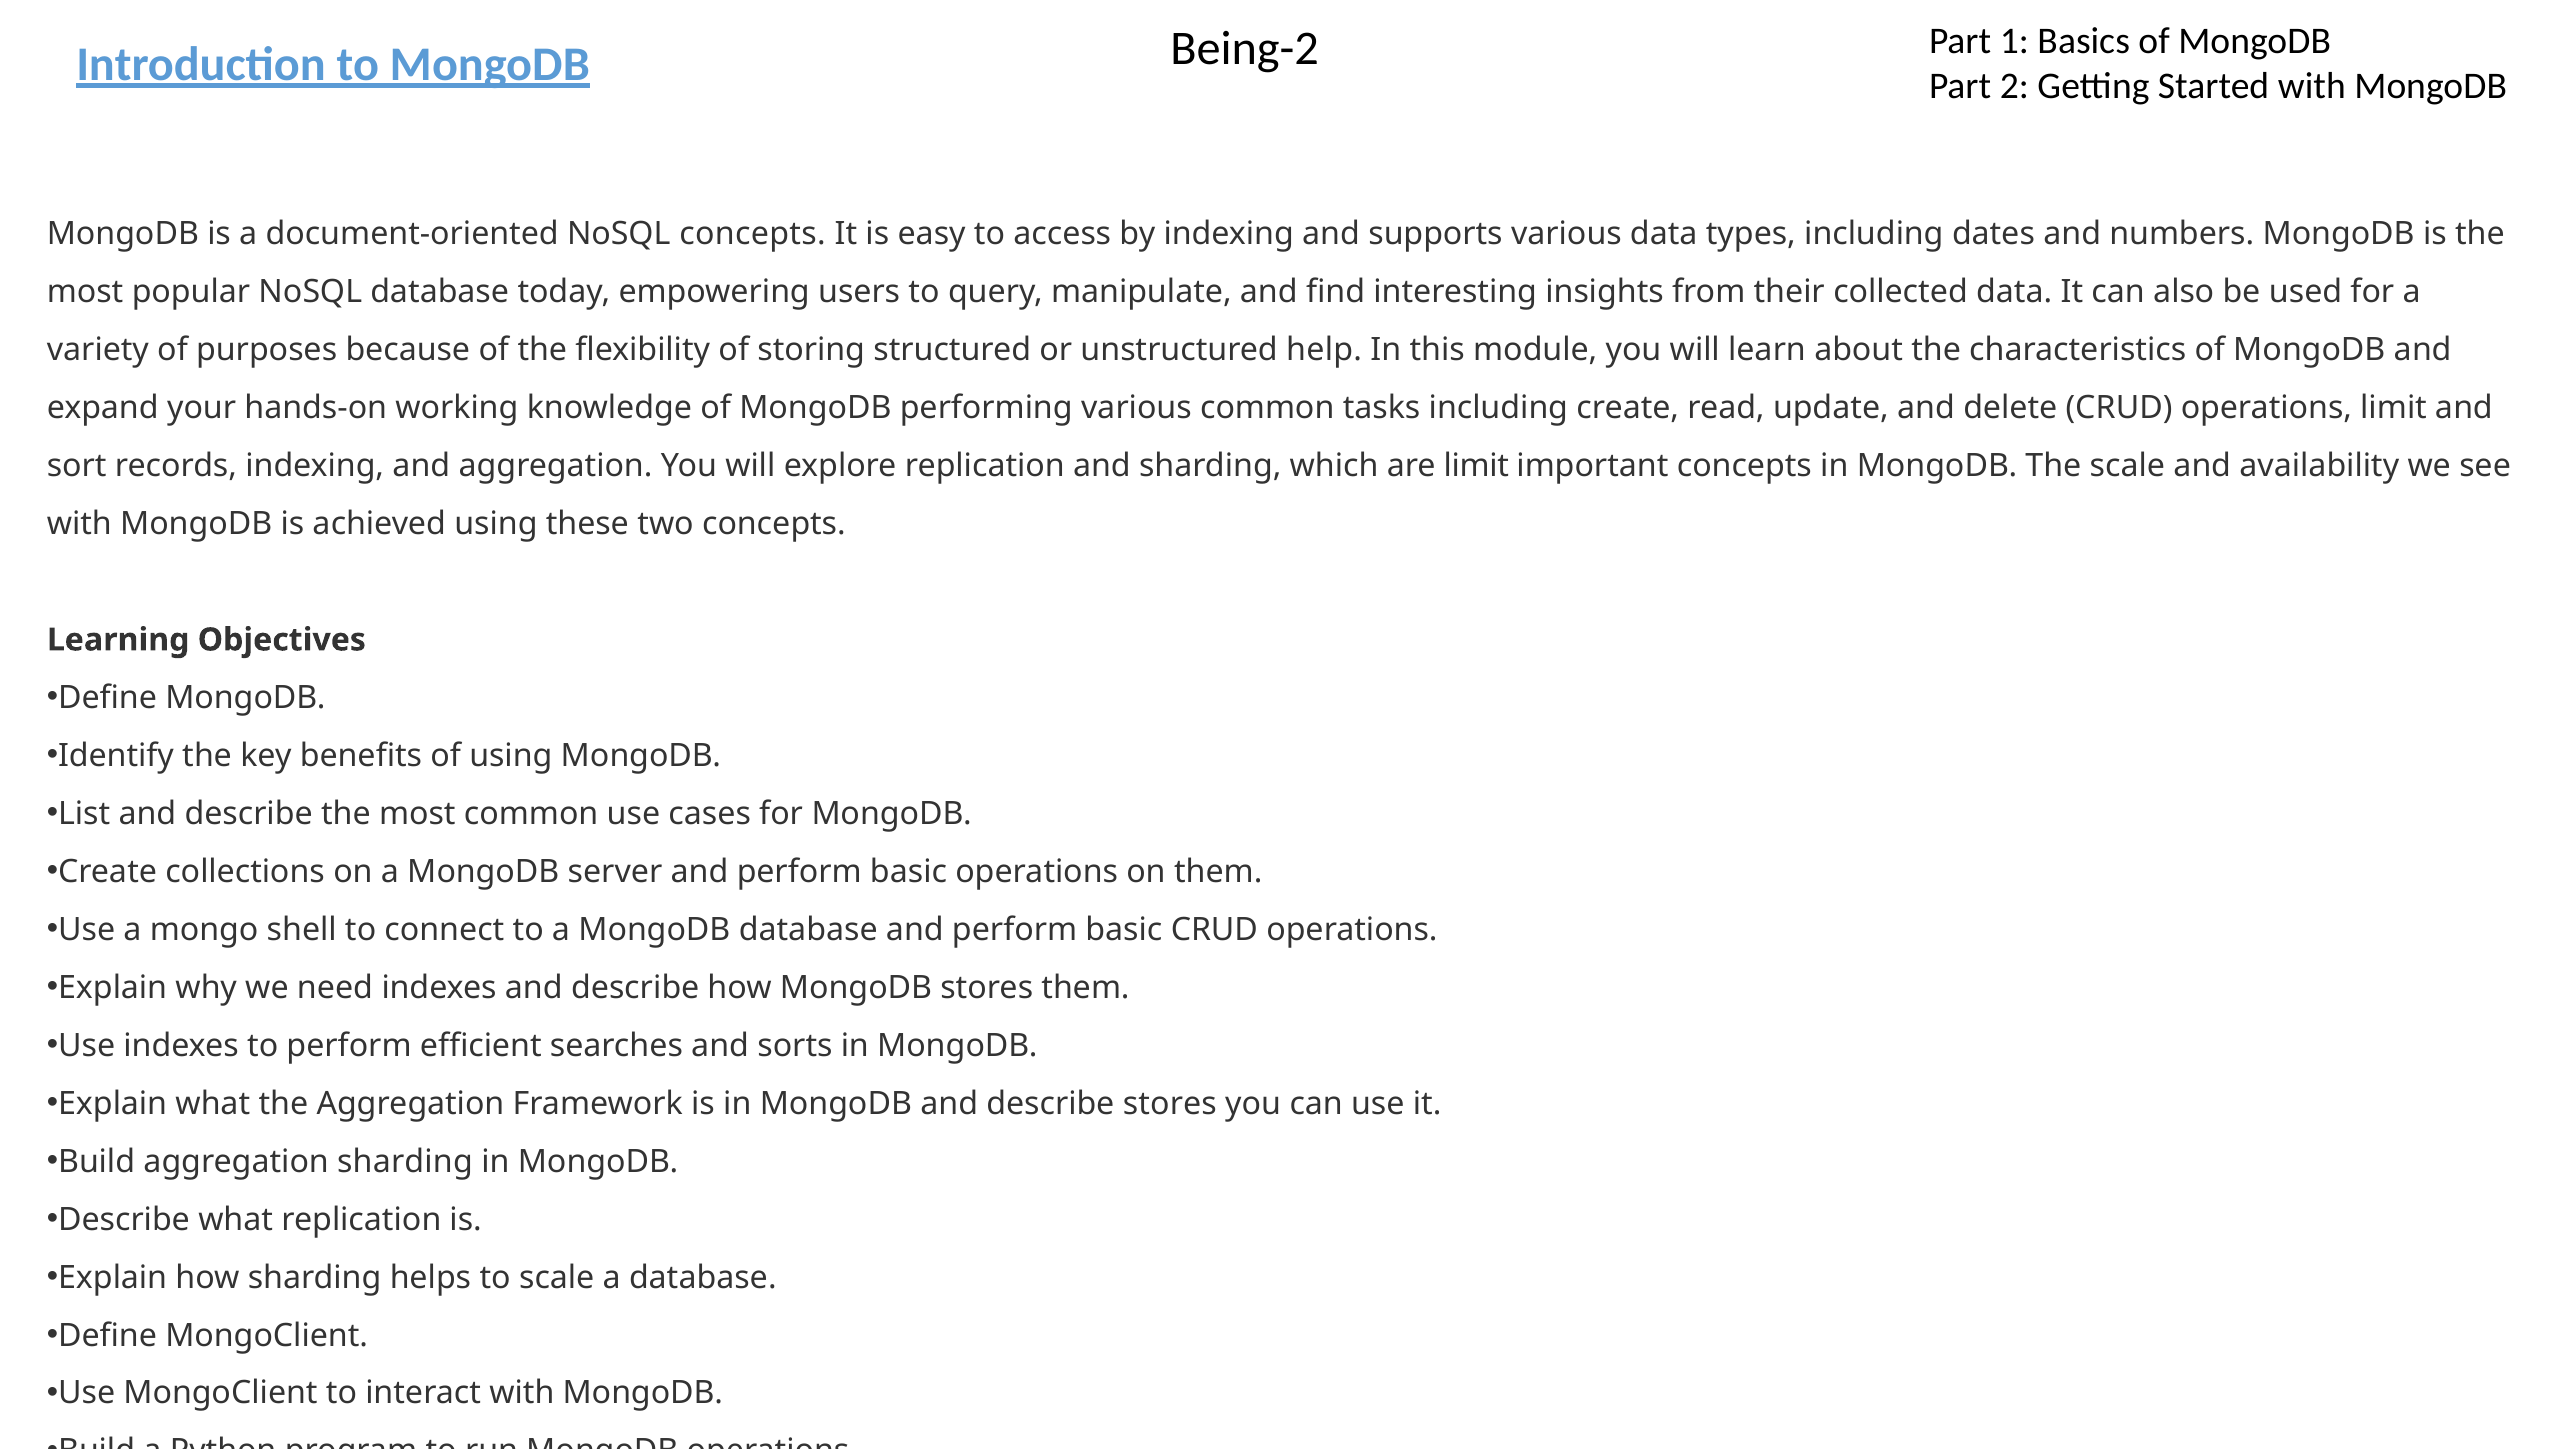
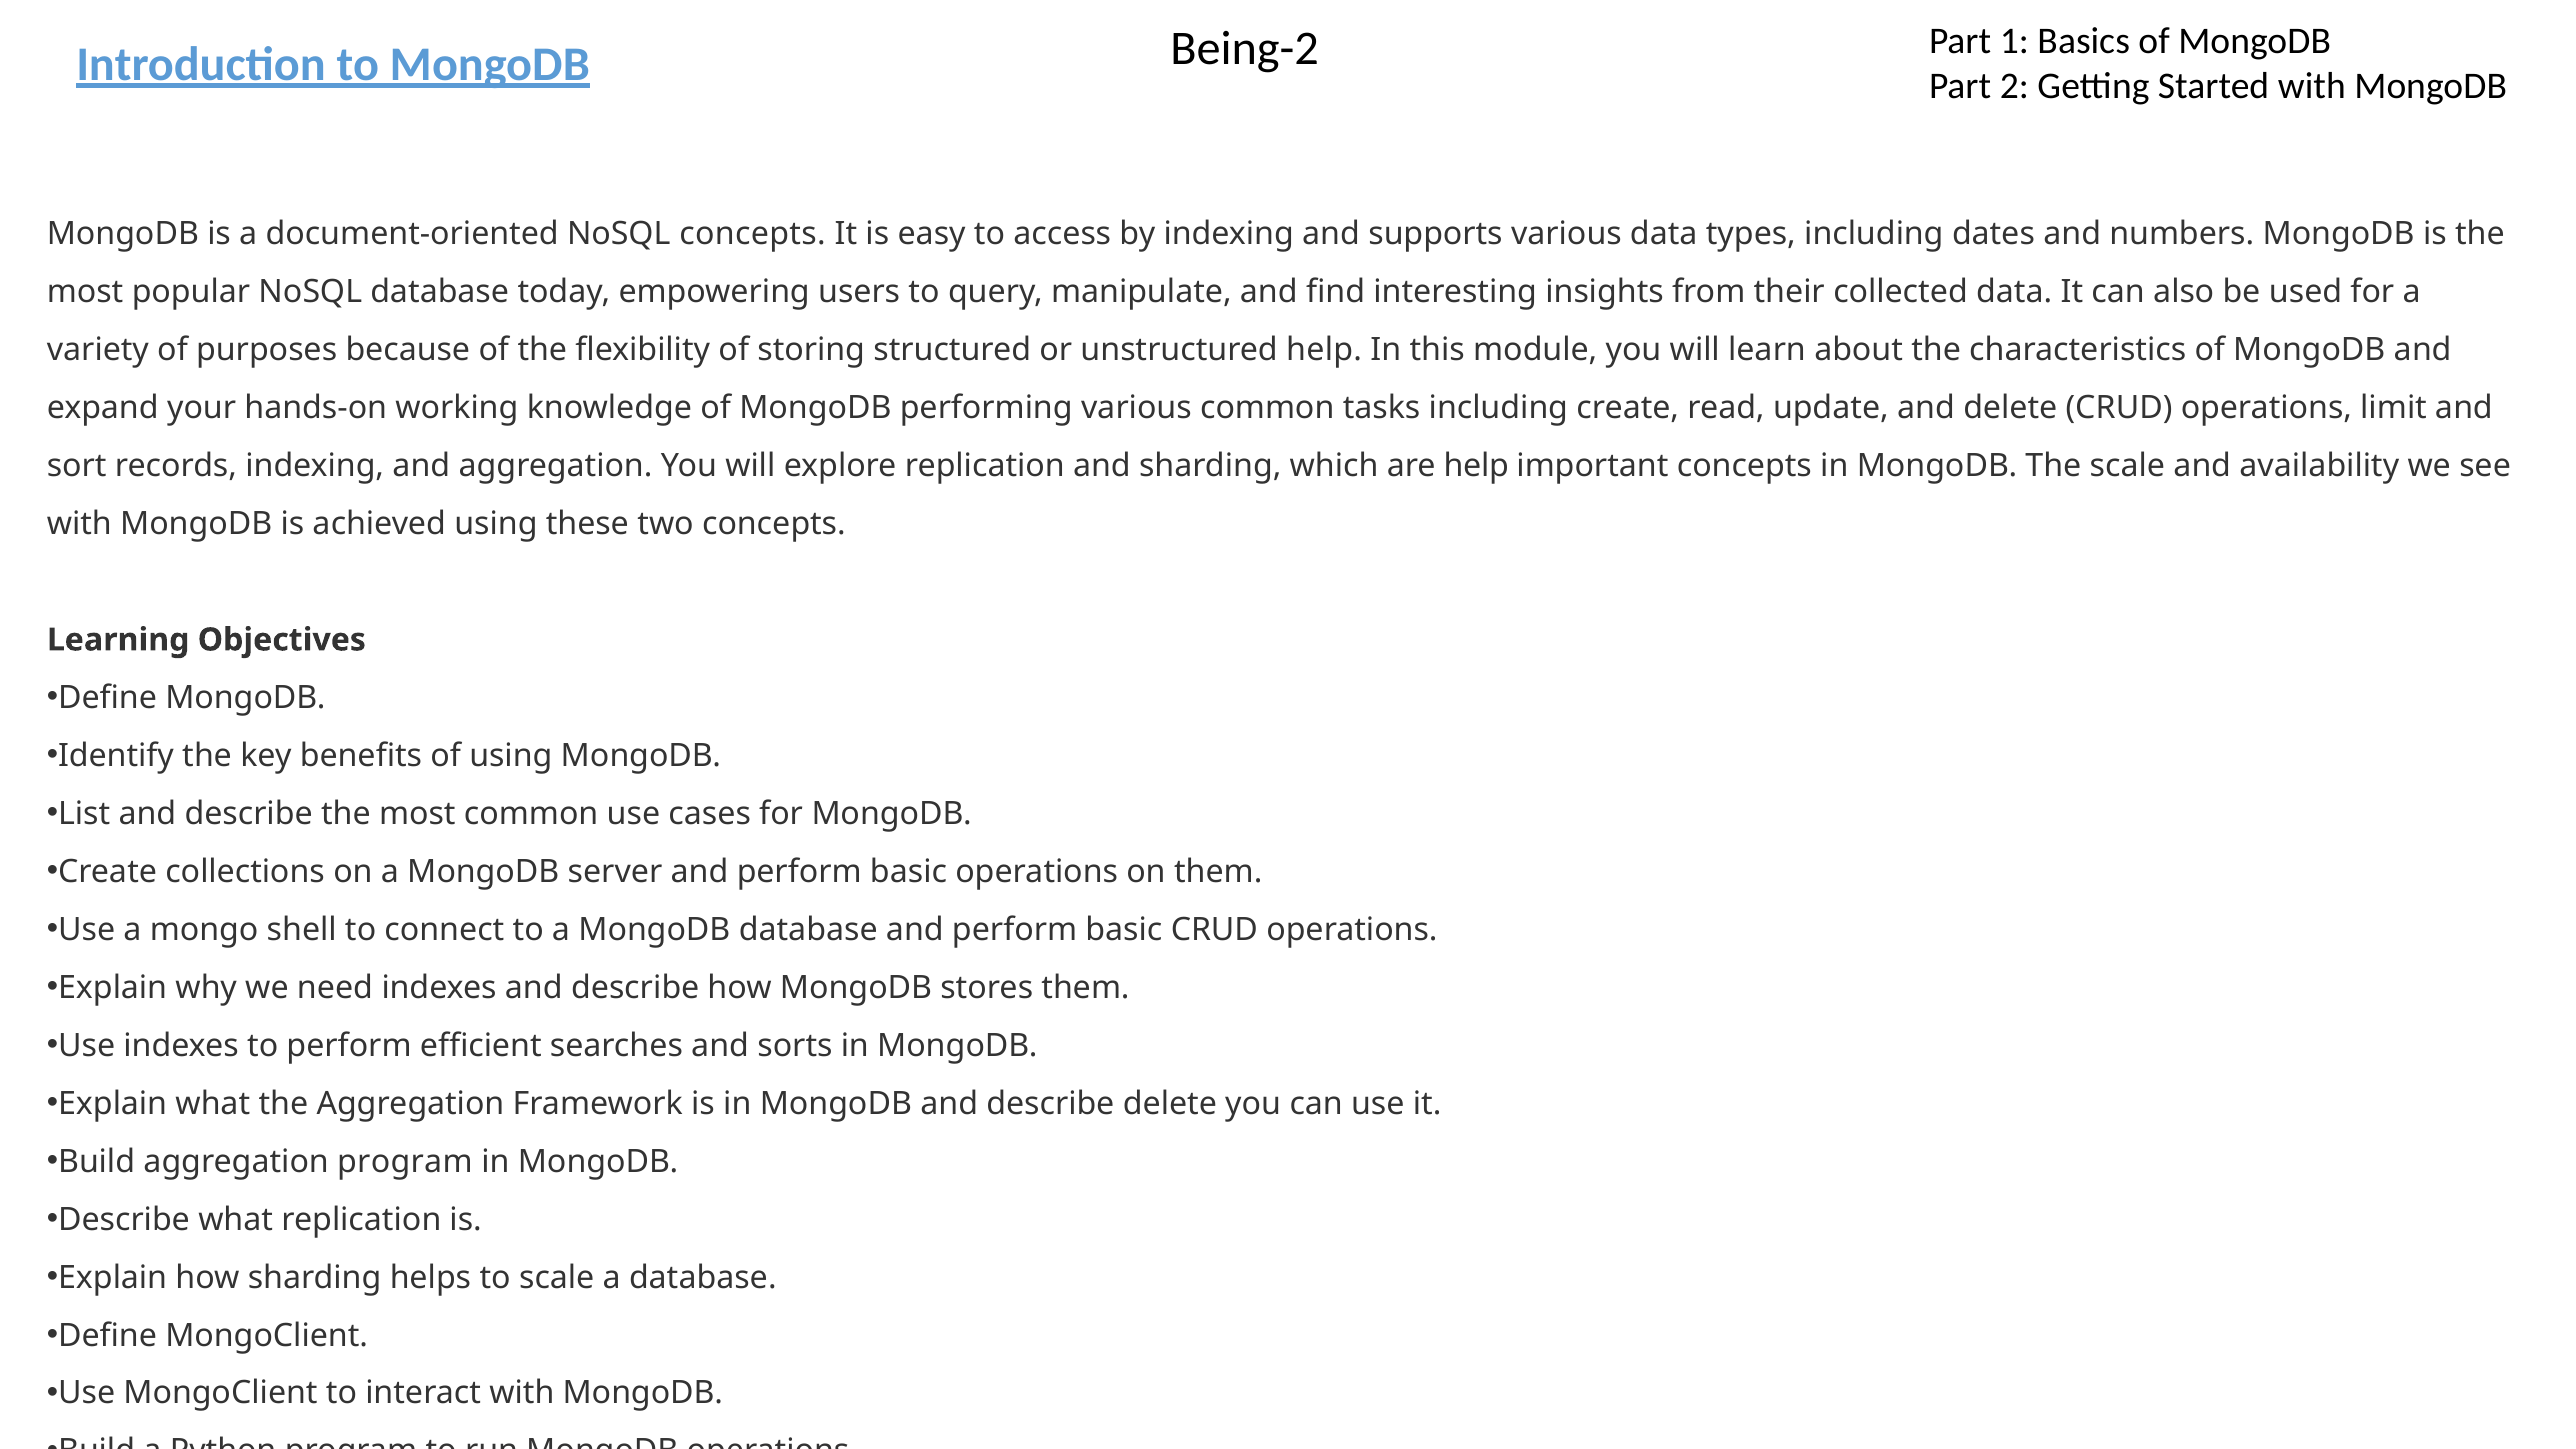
are limit: limit -> help
describe stores: stores -> delete
aggregation sharding: sharding -> program
